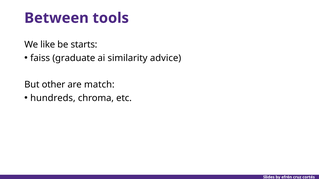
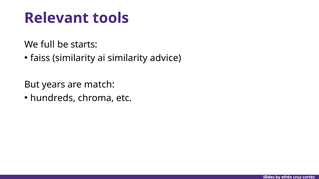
Between: Between -> Relevant
like: like -> full
faiss graduate: graduate -> similarity
other: other -> years
